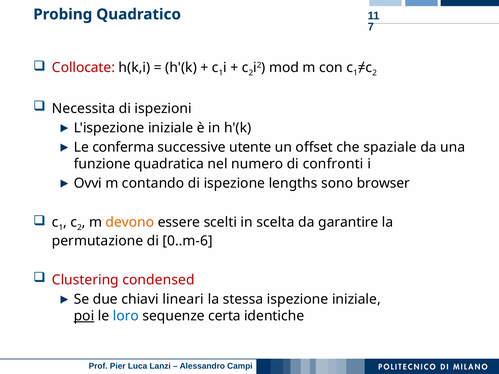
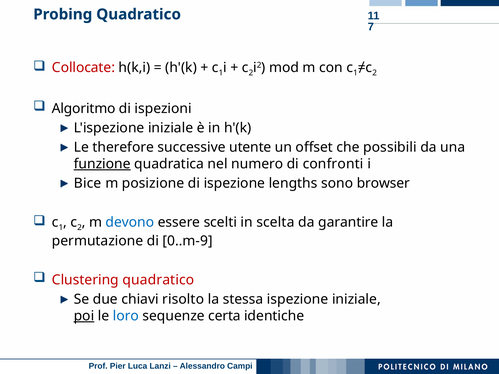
Necessita: Necessita -> Algoritmo
conferma: conferma -> therefore
spaziale: spaziale -> possibili
funzione underline: none -> present
Ovvi: Ovvi -> Bice
contando: contando -> posizione
devono colour: orange -> blue
0..m-6: 0..m-6 -> 0..m-9
Clustering condensed: condensed -> quadratico
lineari: lineari -> risolto
